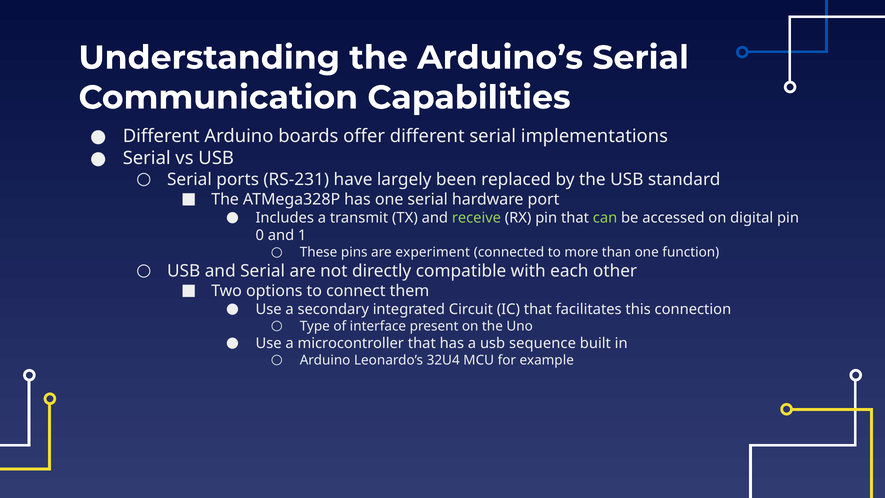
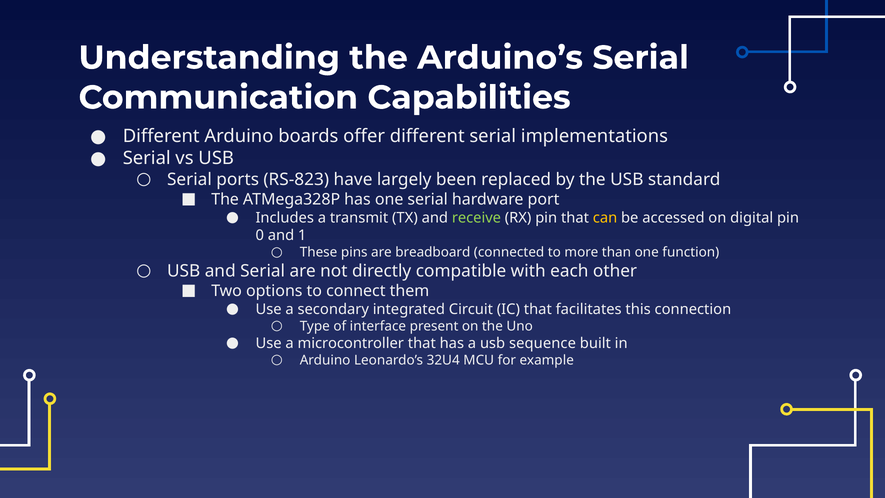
RS-231: RS-231 -> RS-823
can colour: light green -> yellow
experiment: experiment -> breadboard
